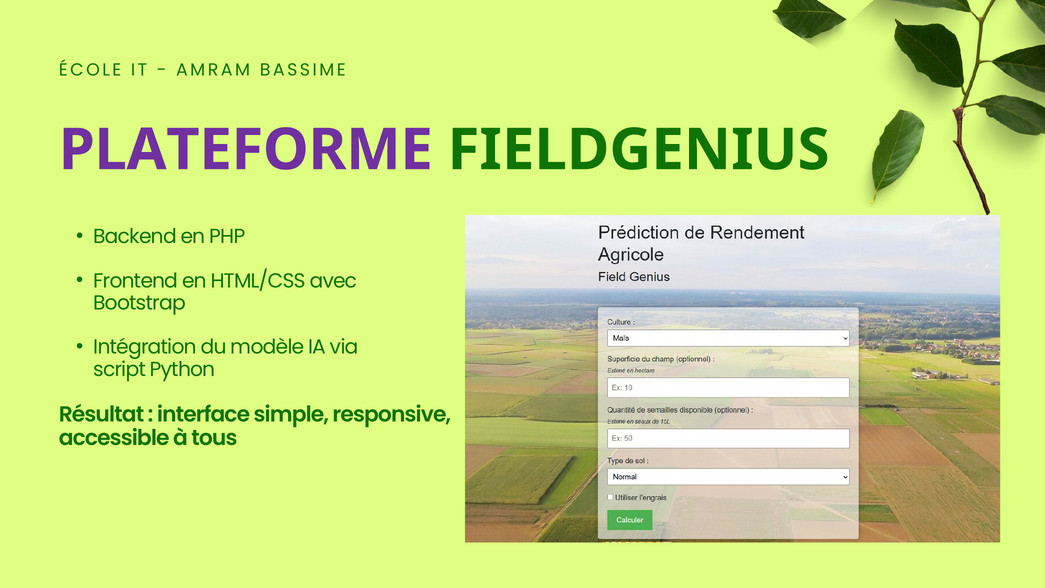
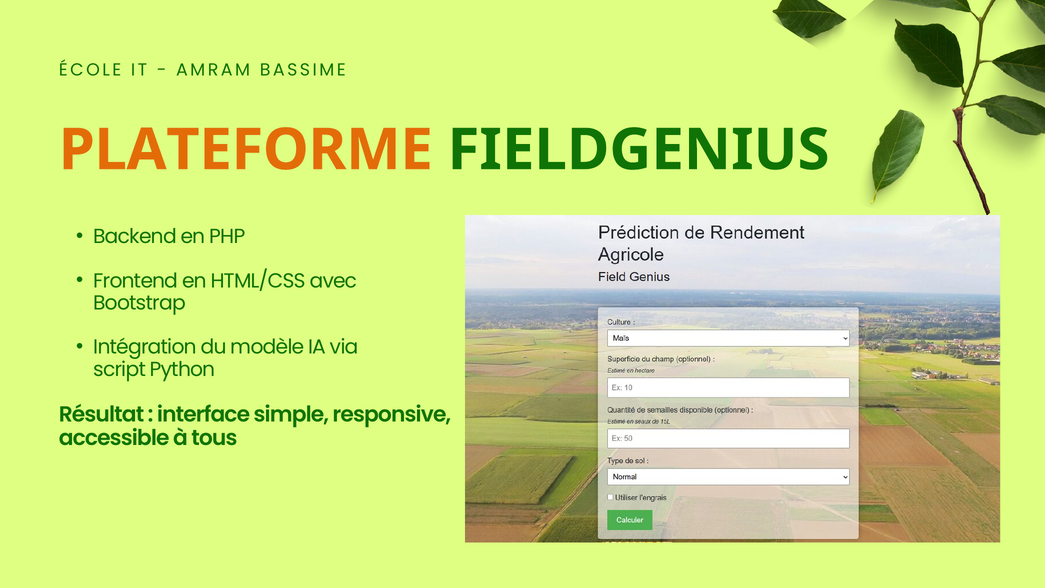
PLATEFORME colour: purple -> orange
